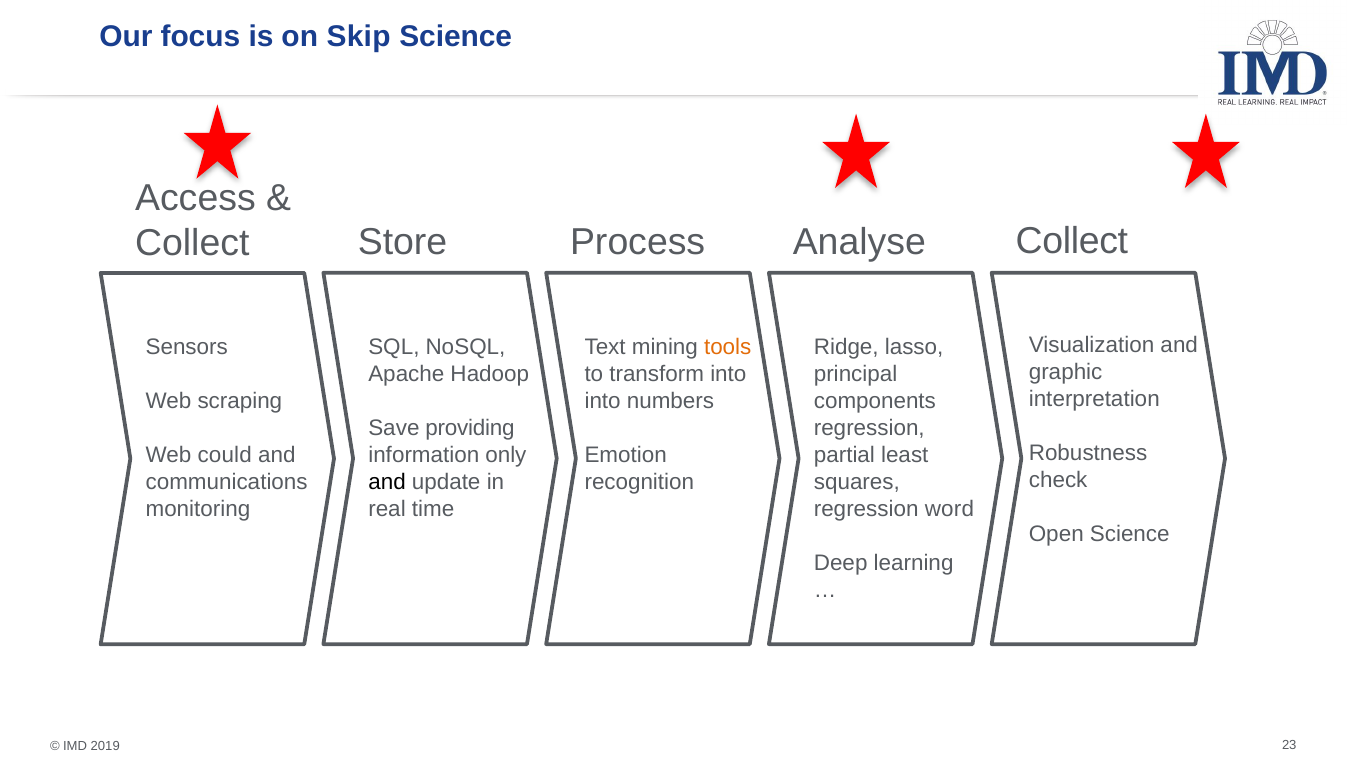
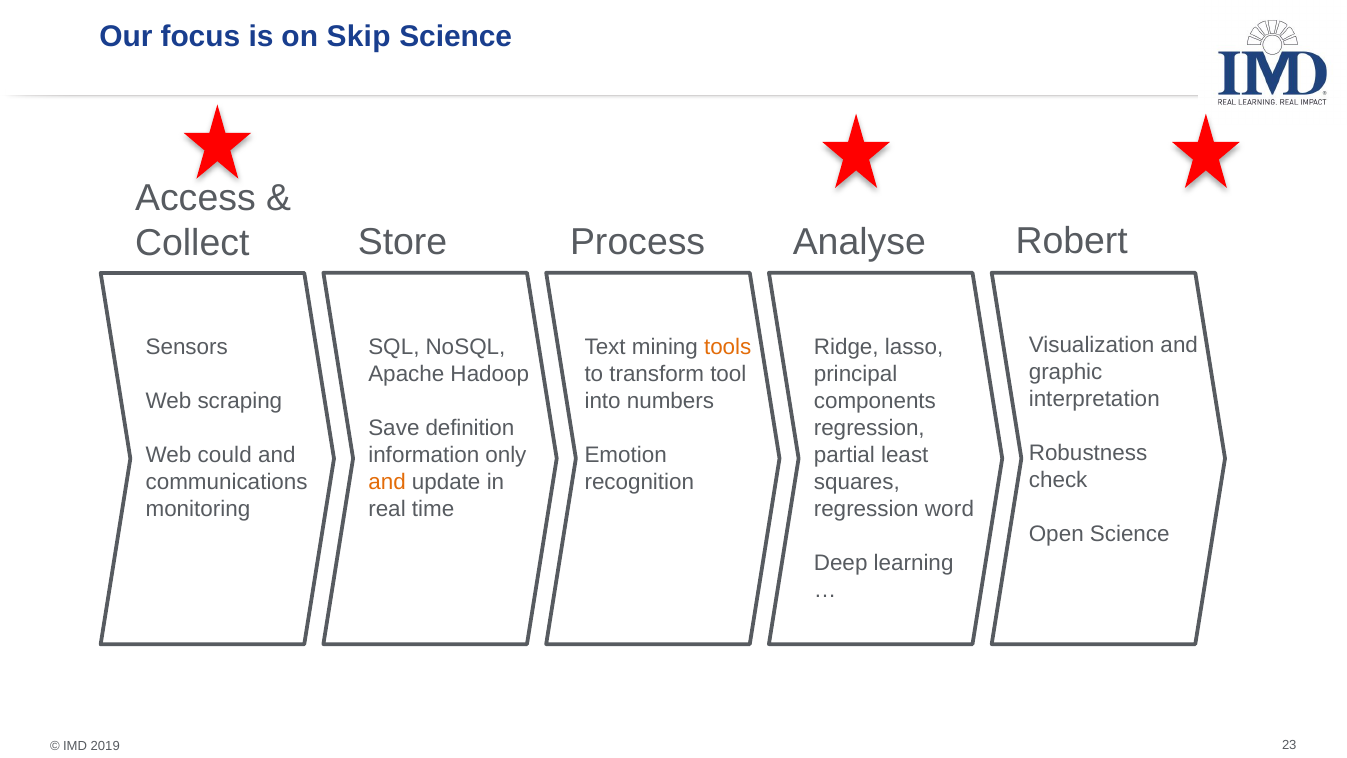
Analyse Collect: Collect -> Robert
transform into: into -> tool
providing: providing -> definition
and at (387, 482) colour: black -> orange
